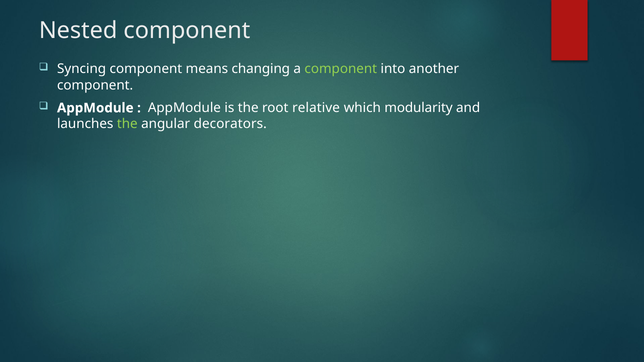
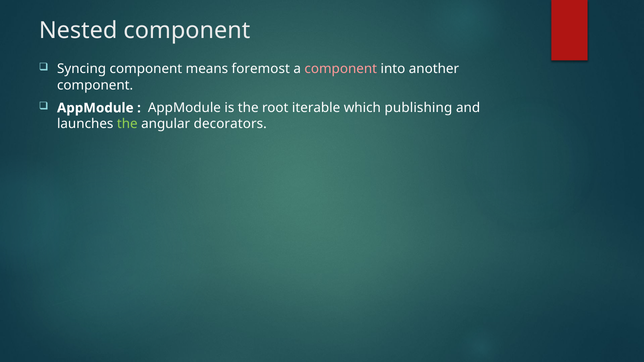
changing: changing -> foremost
component at (341, 69) colour: light green -> pink
relative: relative -> iterable
modularity: modularity -> publishing
